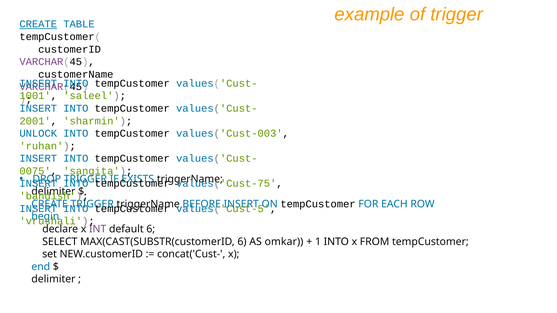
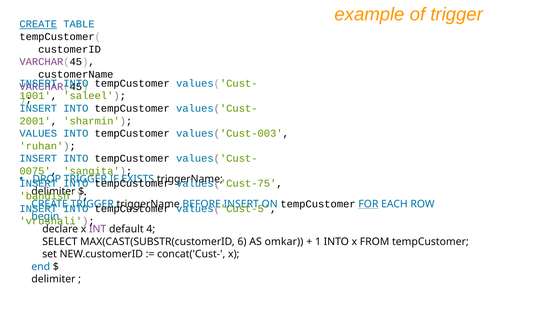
UNLOCK: UNLOCK -> VALUES
FOR underline: none -> present
default 6: 6 -> 4
